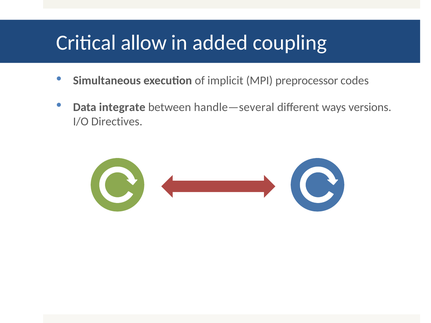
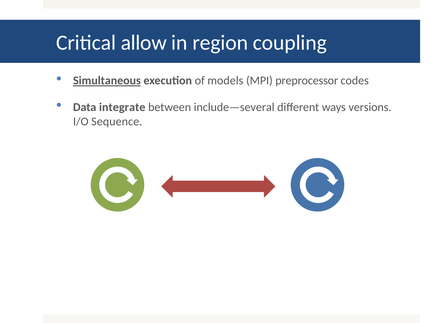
added: added -> region
Simultaneous underline: none -> present
implicit: implicit -> models
handle—several: handle—several -> include—several
Directives: Directives -> Sequence
